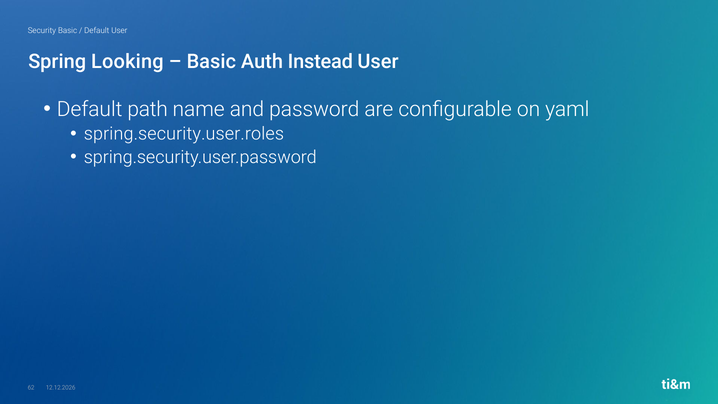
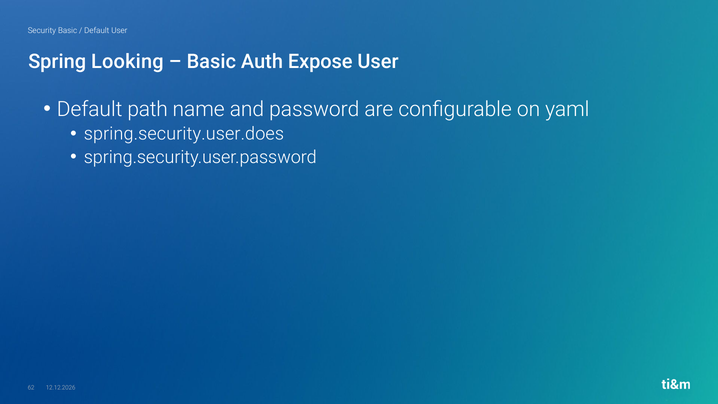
Instead: Instead -> Expose
spring.security.user.roles: spring.security.user.roles -> spring.security.user.does
